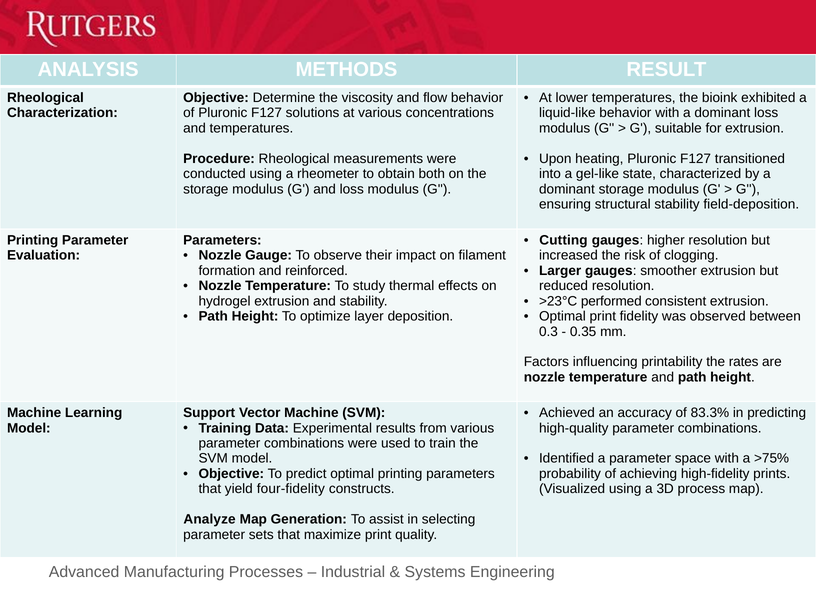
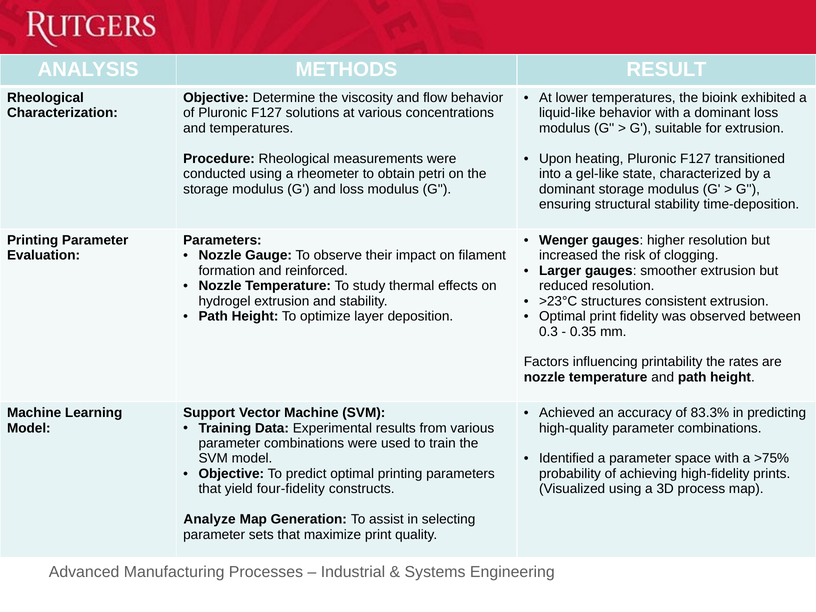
both: both -> petri
field-deposition: field-deposition -> time-deposition
Cutting: Cutting -> Wenger
performed: performed -> structures
